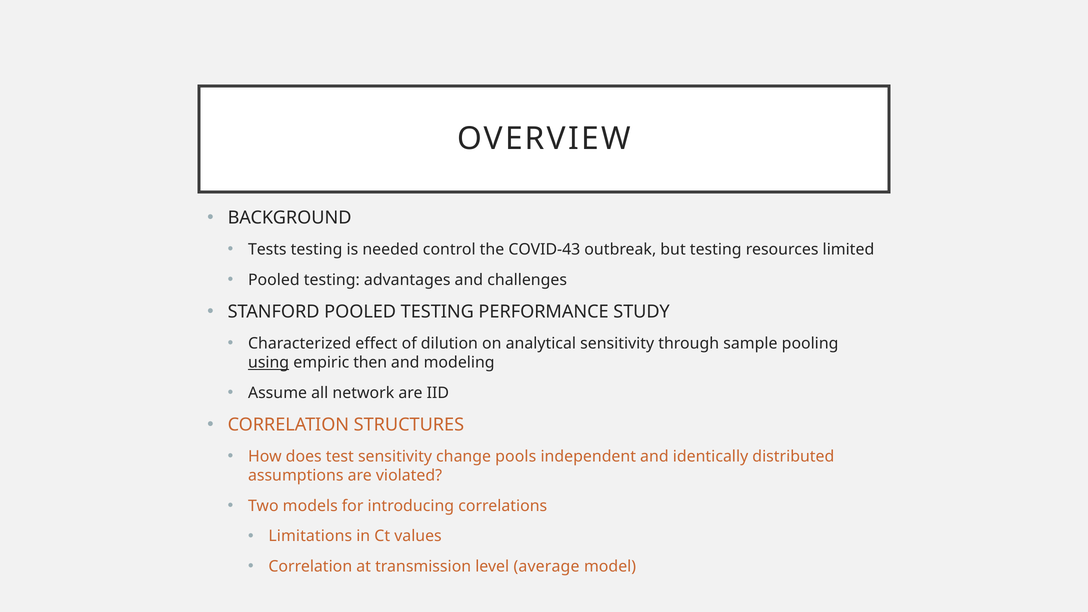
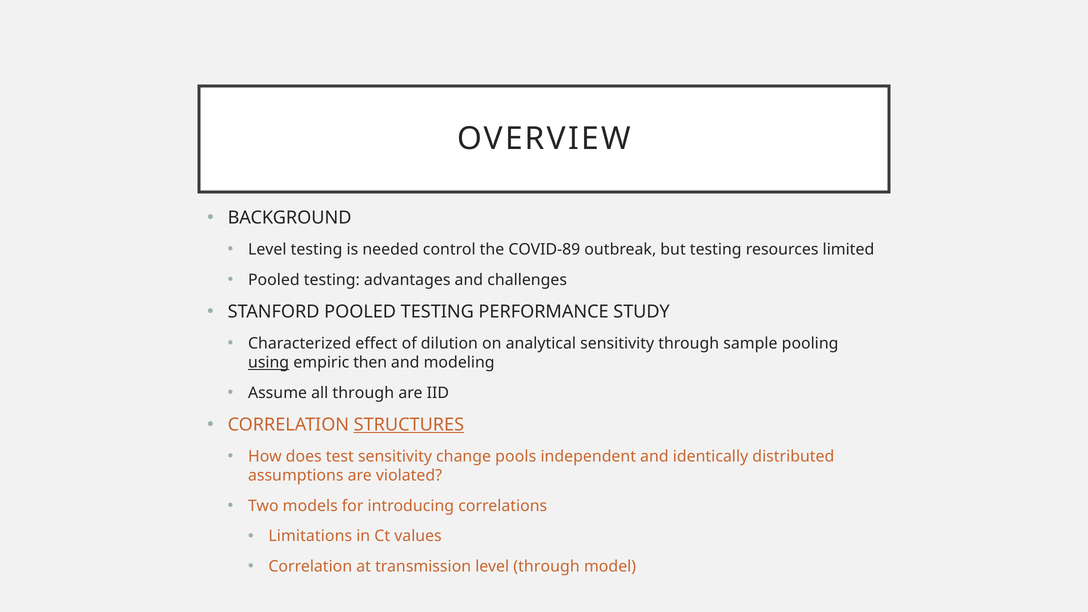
Tests at (267, 250): Tests -> Level
COVID-43: COVID-43 -> COVID-89
all network: network -> through
STRUCTURES underline: none -> present
level average: average -> through
